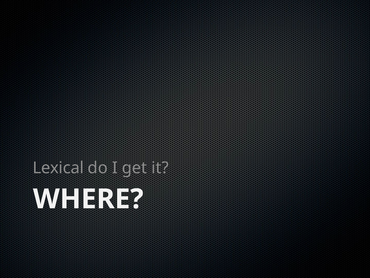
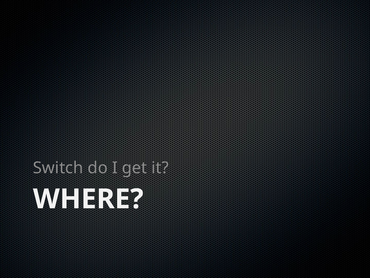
Lexical: Lexical -> Switch
